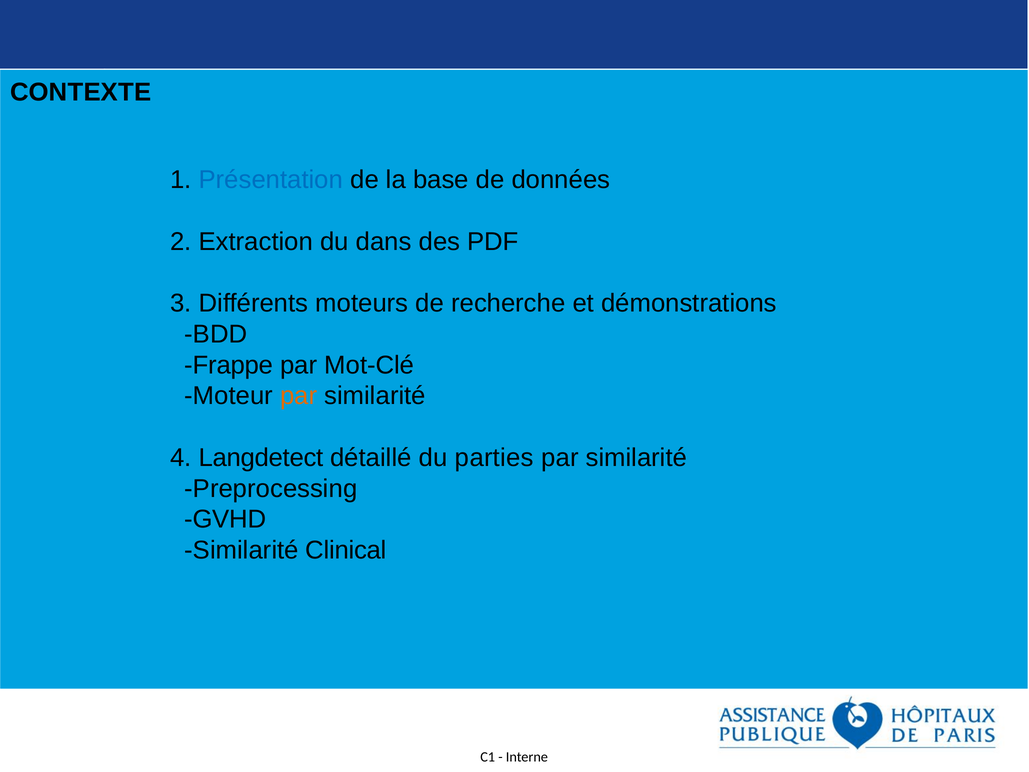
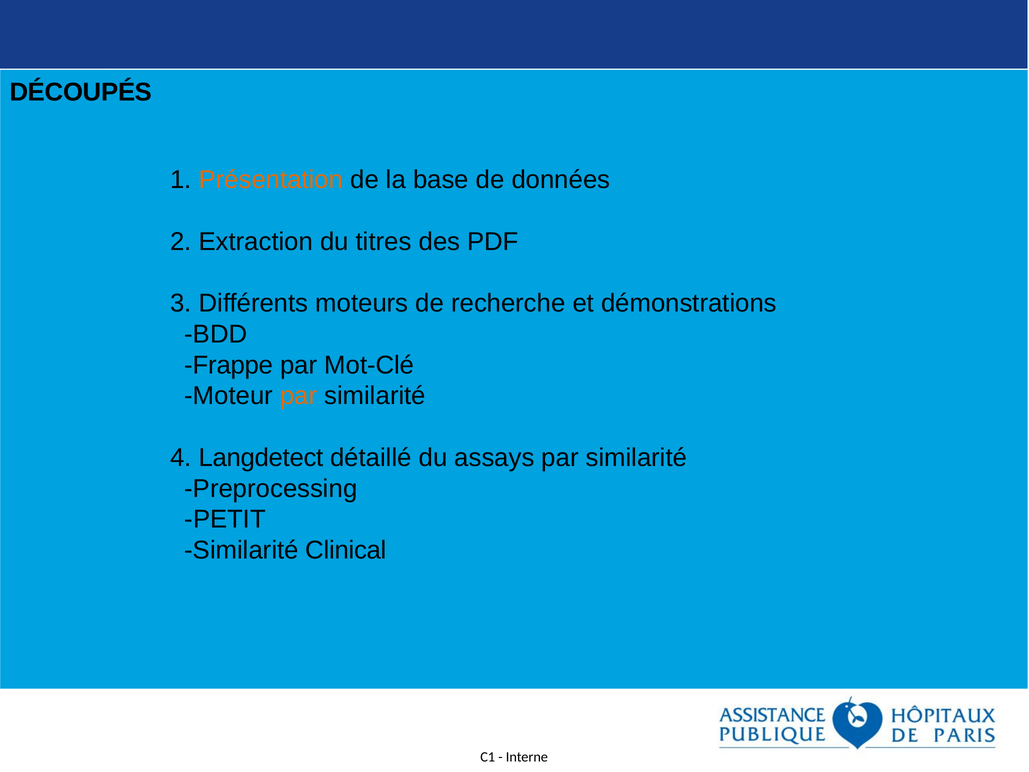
CONTEXTE: CONTEXTE -> DÉCOUPÉS
Présentation colour: blue -> orange
dans: dans -> titres
parties: parties -> assays
GVHD: GVHD -> PETIT
